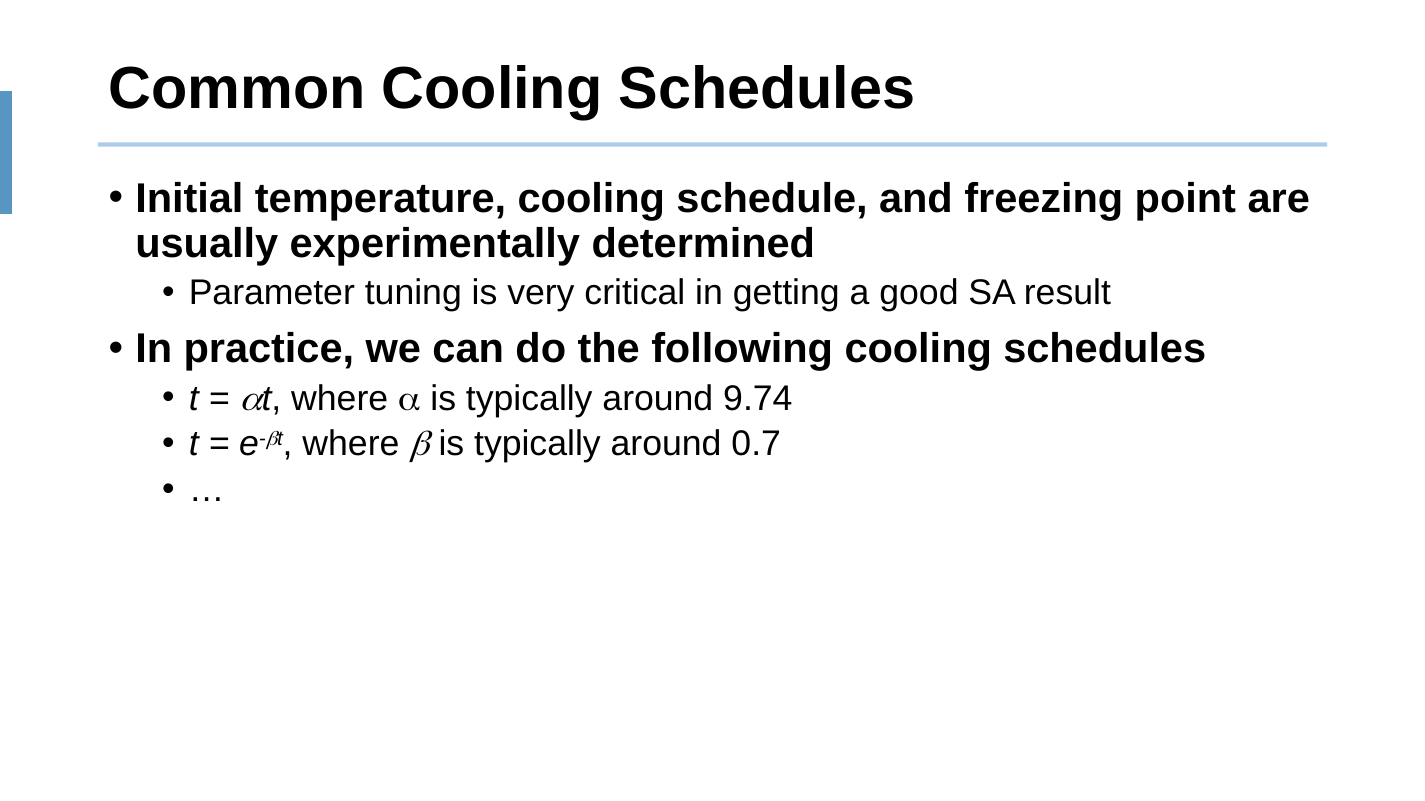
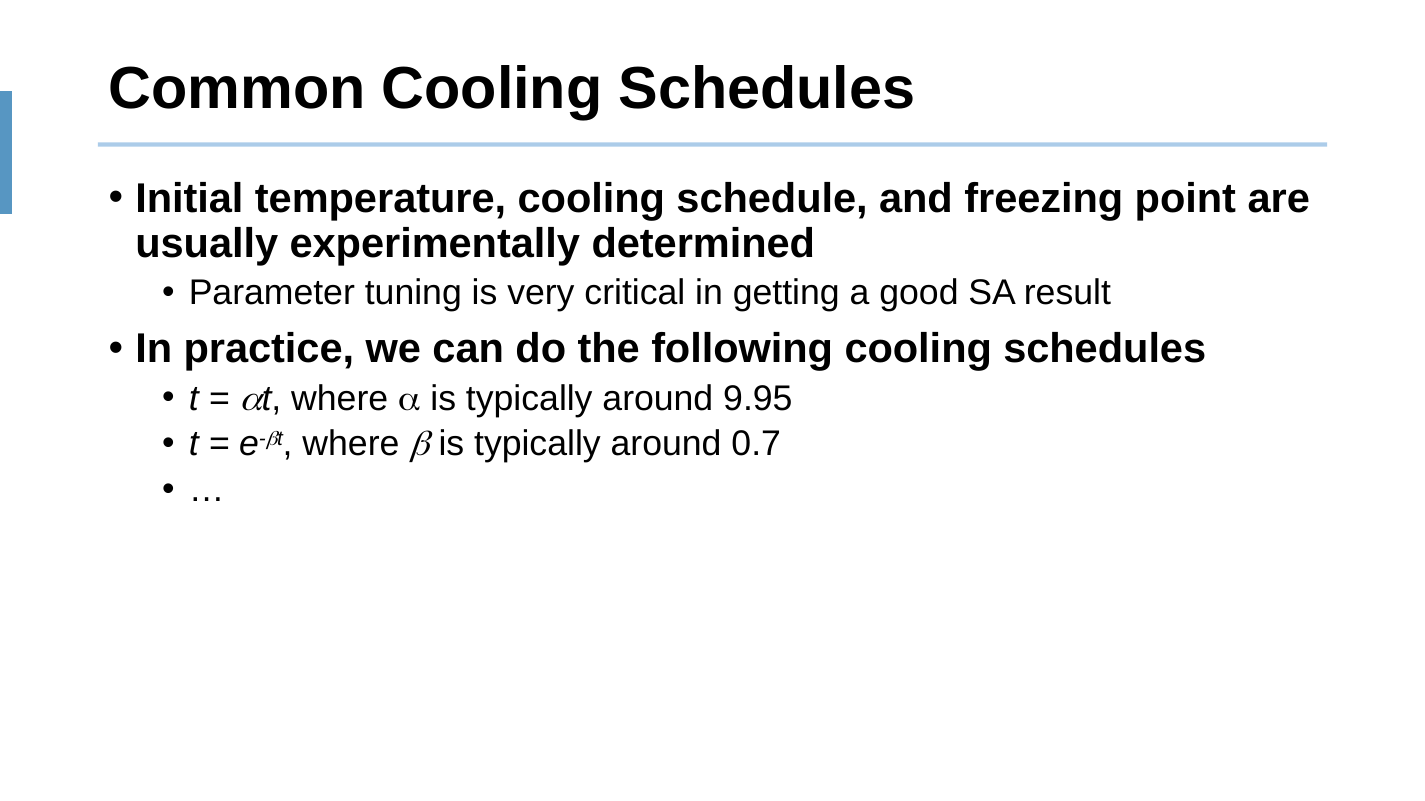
9.74: 9.74 -> 9.95
